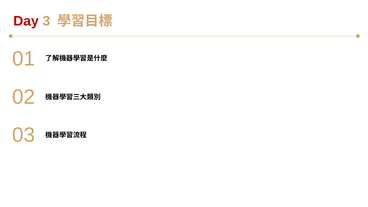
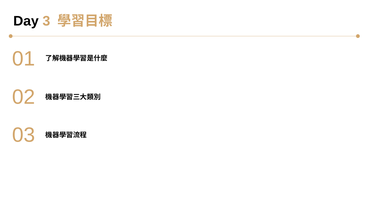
Day colour: red -> black
